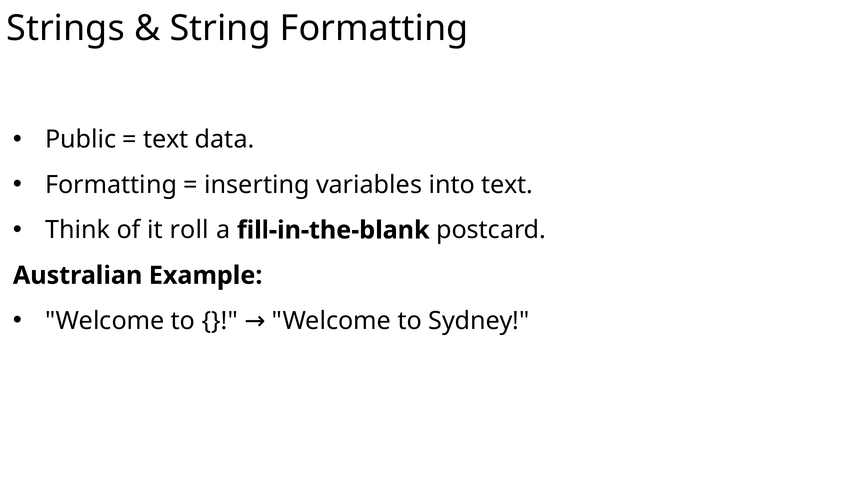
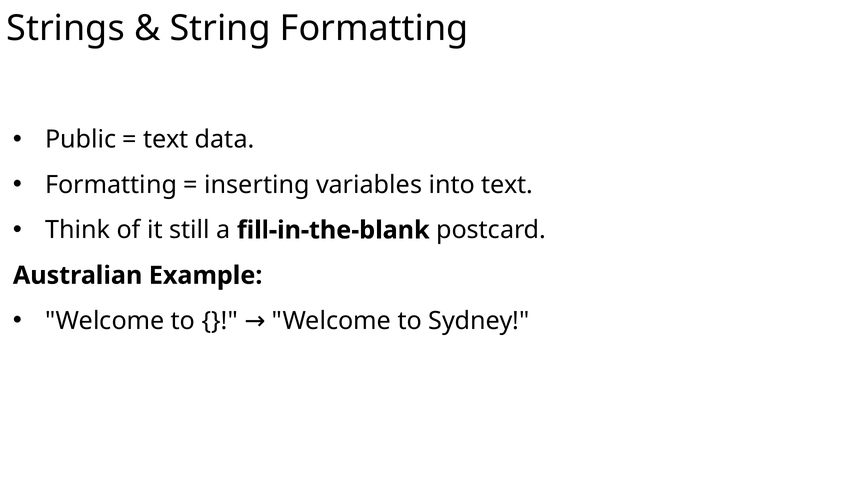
roll: roll -> still
